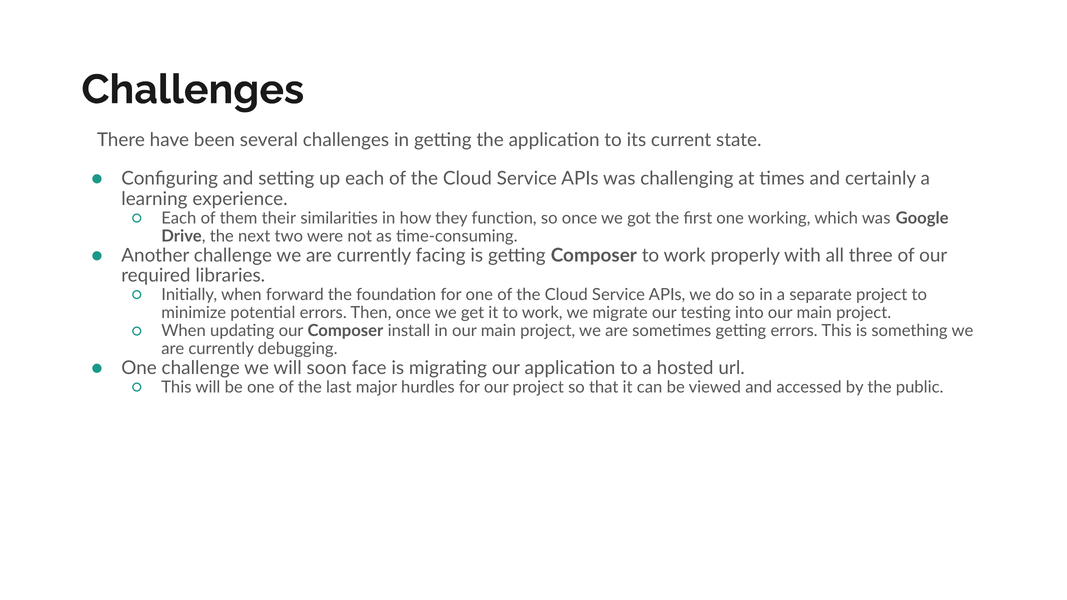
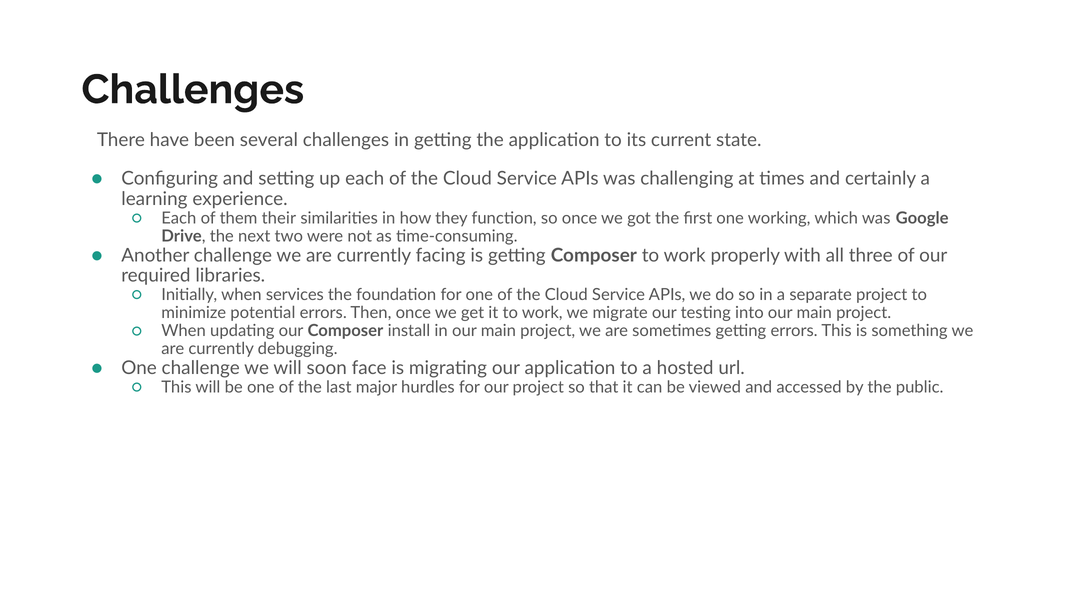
forward: forward -> services
